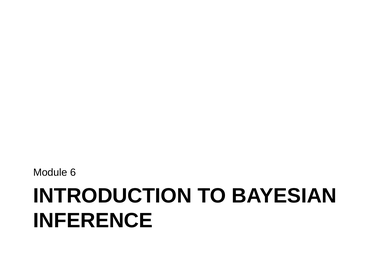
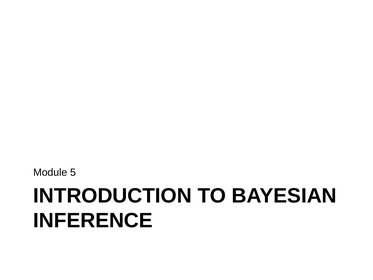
6: 6 -> 5
